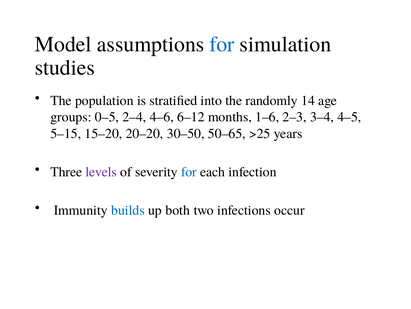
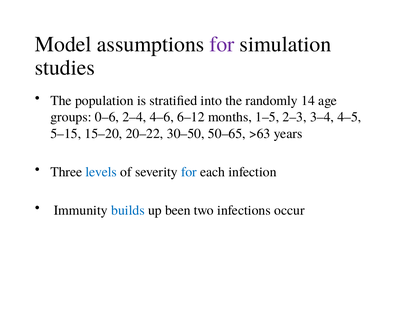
for at (222, 44) colour: blue -> purple
0–5: 0–5 -> 0–6
1–6: 1–6 -> 1–5
20–20: 20–20 -> 20–22
>25: >25 -> >63
levels colour: purple -> blue
both: both -> been
